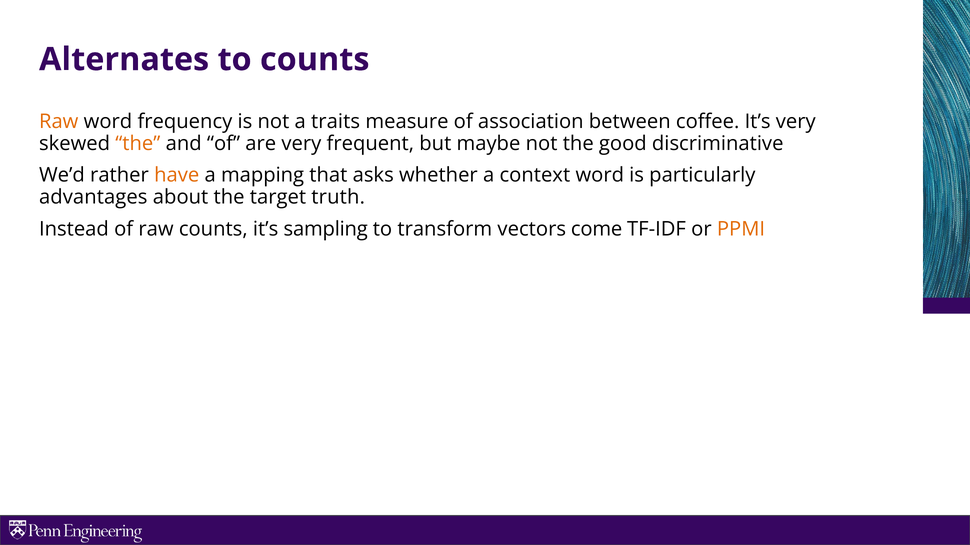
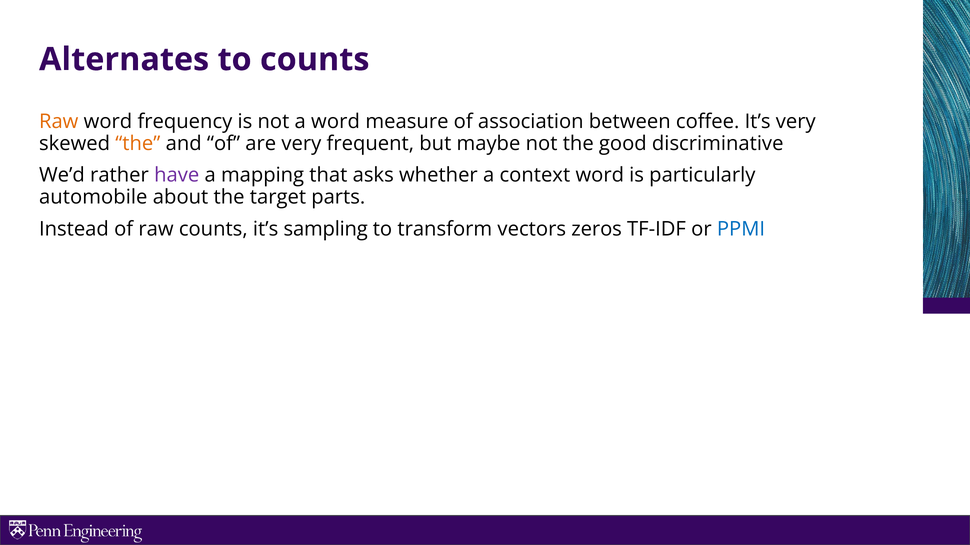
a traits: traits -> word
have colour: orange -> purple
advantages: advantages -> automobile
truth: truth -> parts
come: come -> zeros
PPMI colour: orange -> blue
